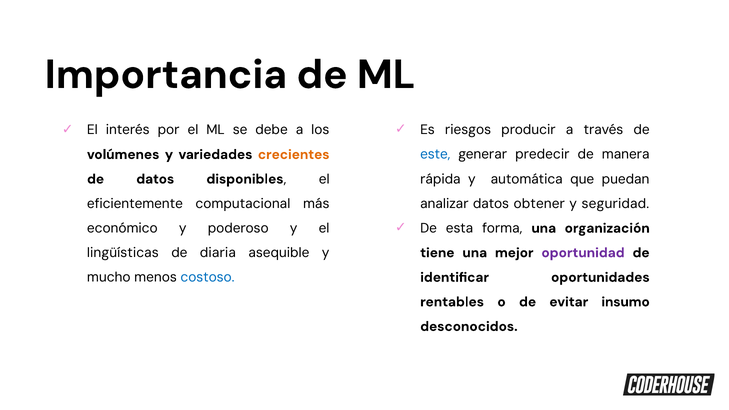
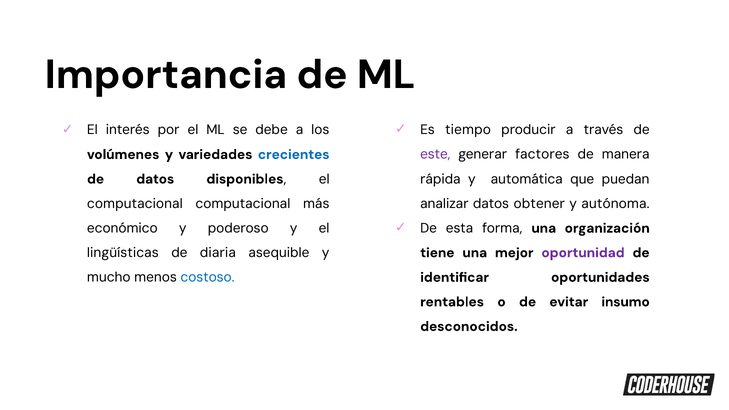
riesgos: riesgos -> tiempo
crecientes colour: orange -> blue
este colour: blue -> purple
predecir: predecir -> factores
eficientemente at (135, 204): eficientemente -> computacional
seguridad: seguridad -> autónoma
